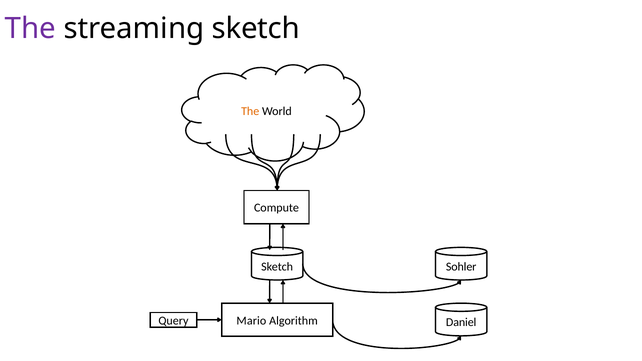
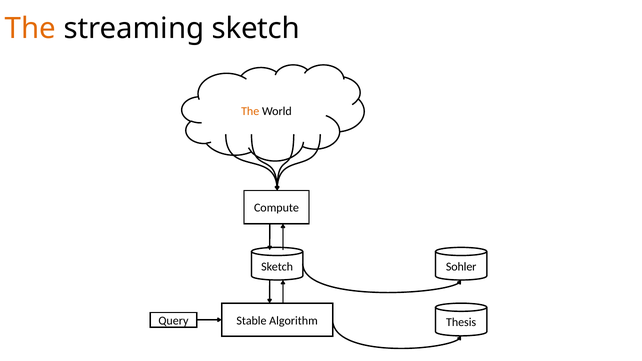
The at (30, 28) colour: purple -> orange
Mario: Mario -> Stable
Daniel: Daniel -> Thesis
